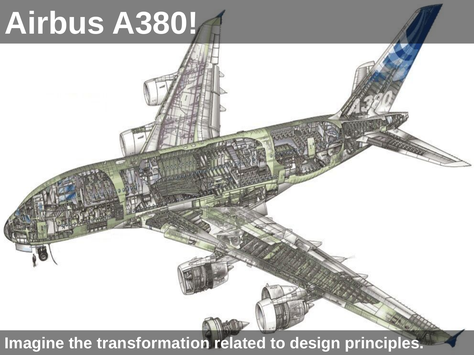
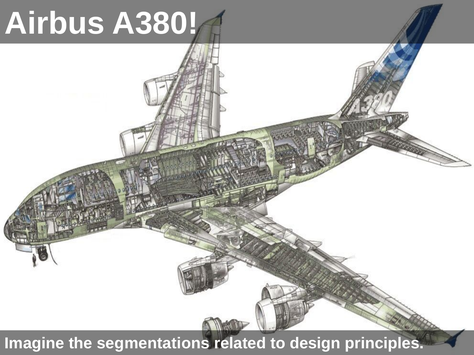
transformation: transformation -> segmentations
